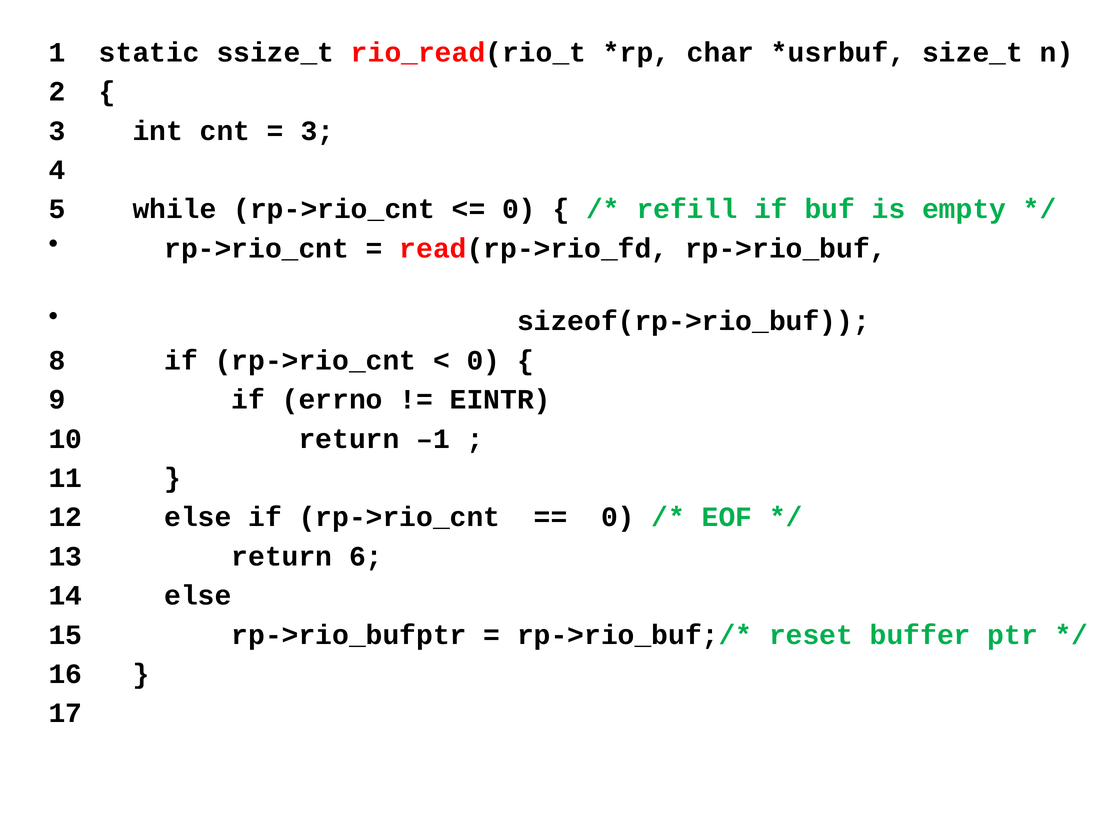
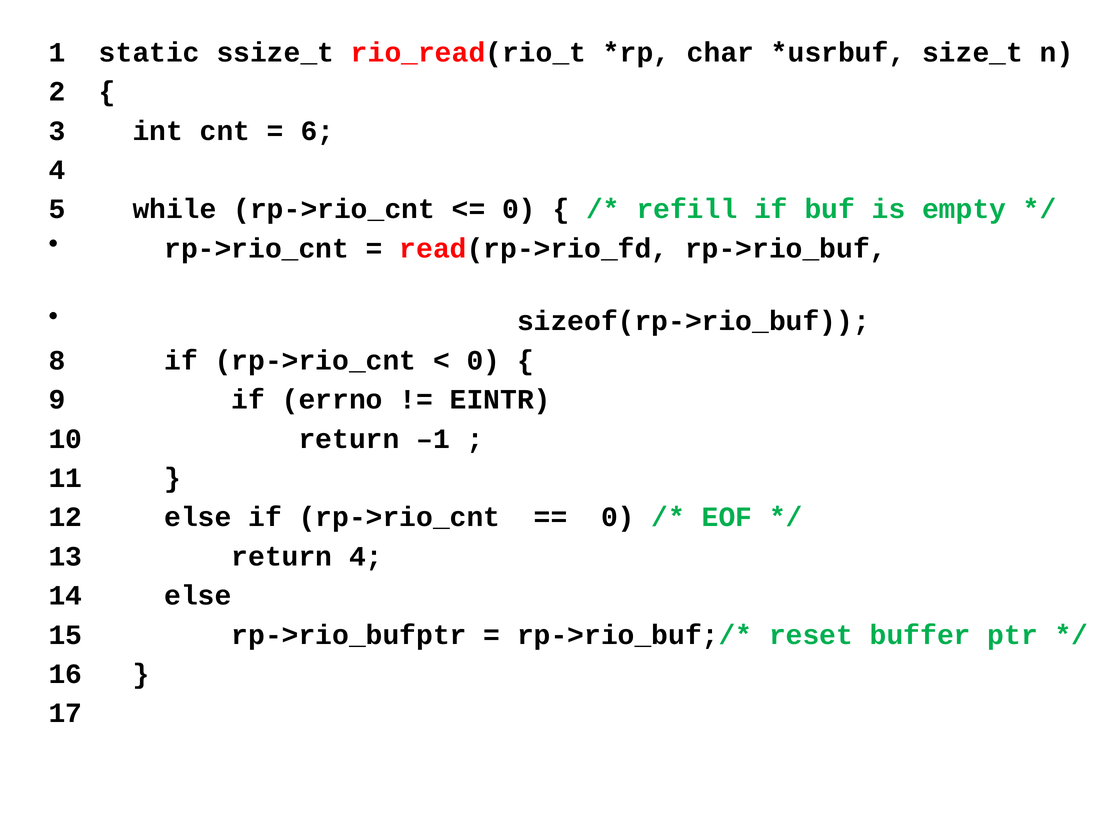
3 at (317, 131): 3 -> 6
return 6: 6 -> 4
